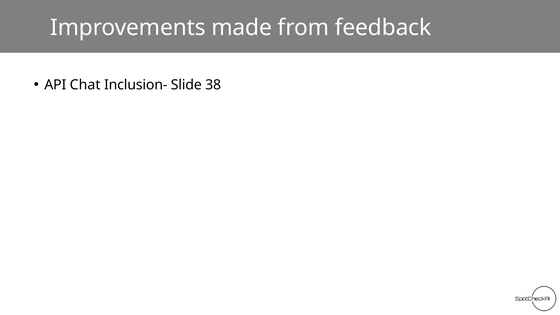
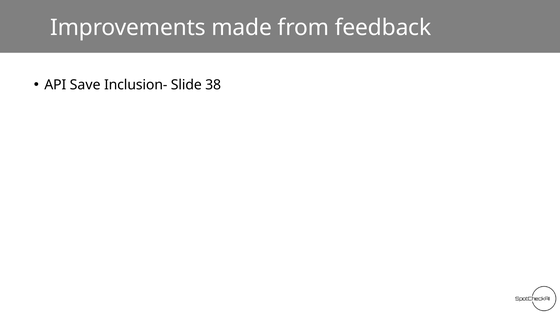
Chat: Chat -> Save
